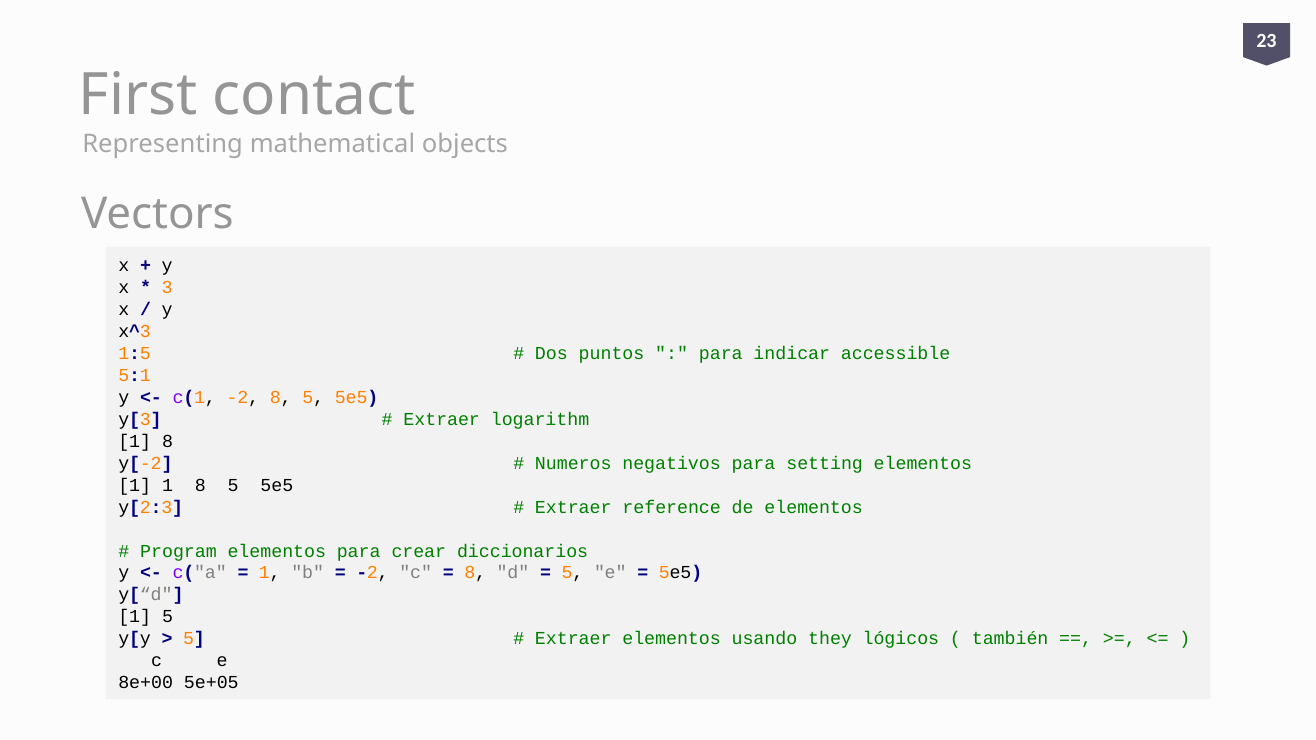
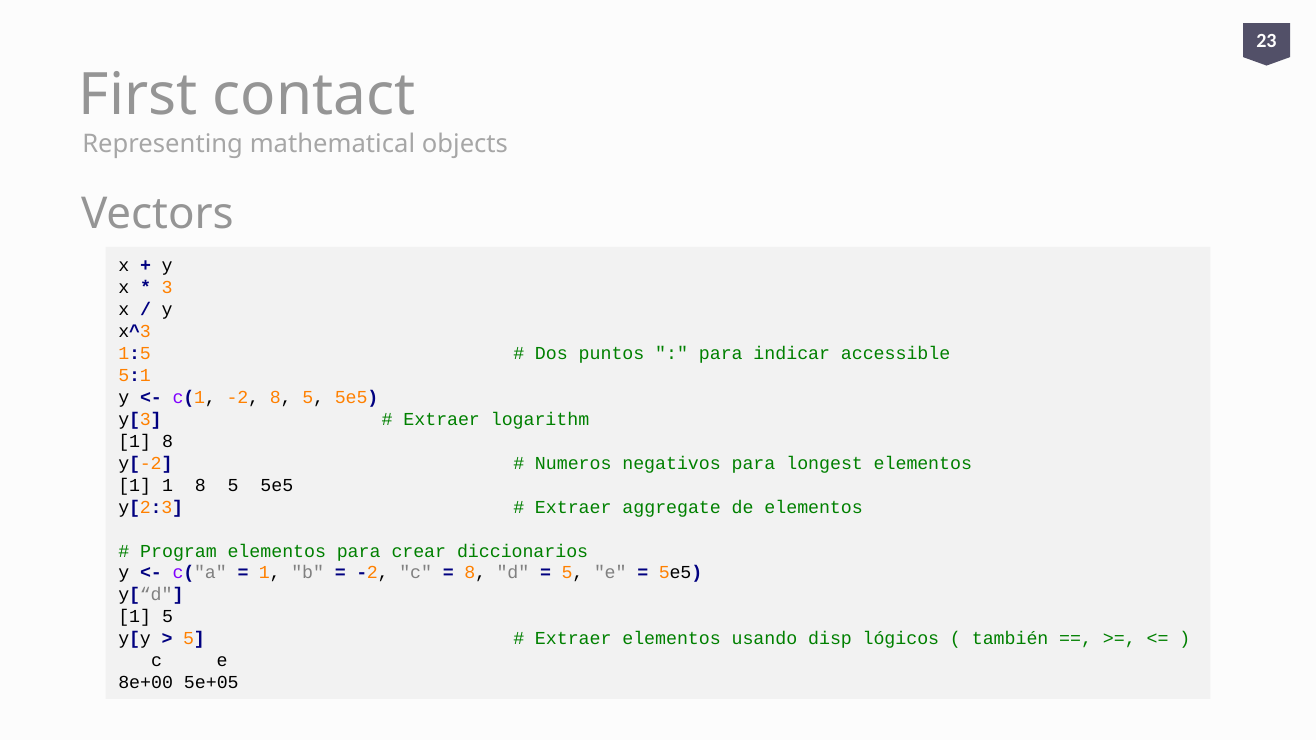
setting: setting -> longest
reference: reference -> aggregate
they: they -> disp
